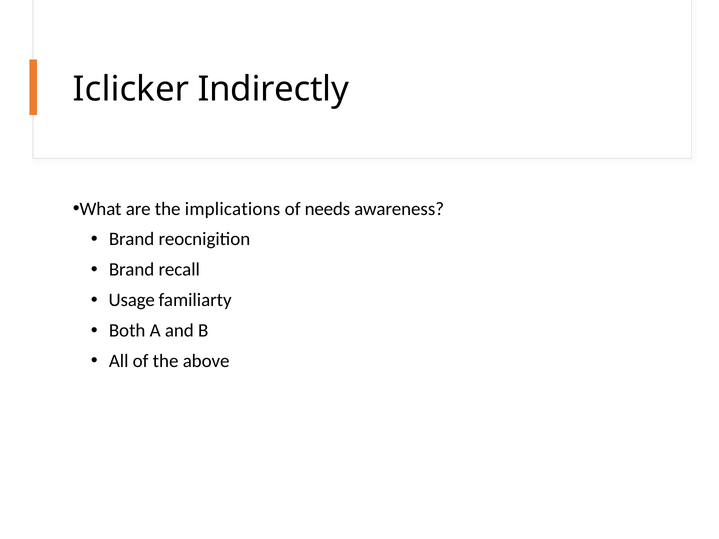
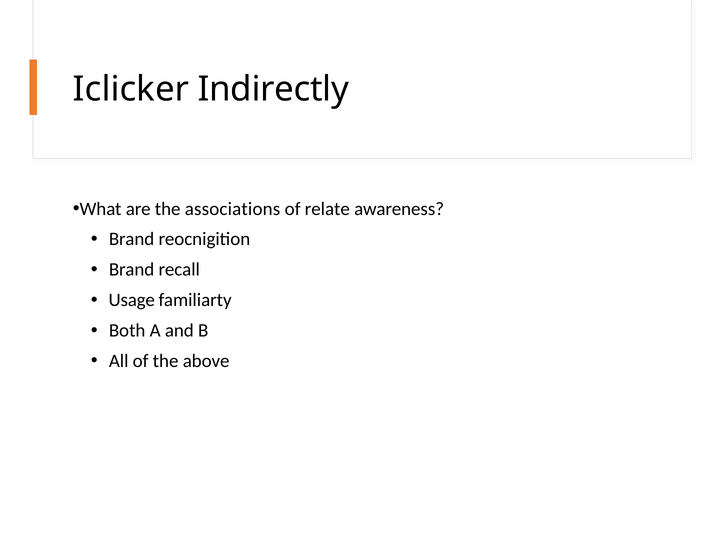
implications: implications -> associations
needs: needs -> relate
